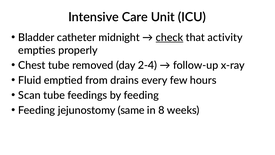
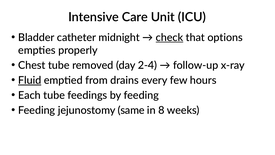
activity: activity -> options
Fluid underline: none -> present
Scan: Scan -> Each
